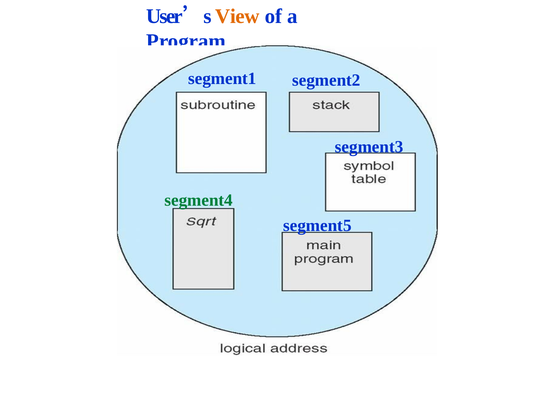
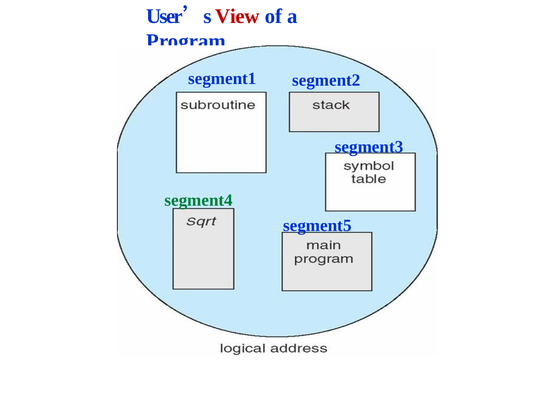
View colour: orange -> red
